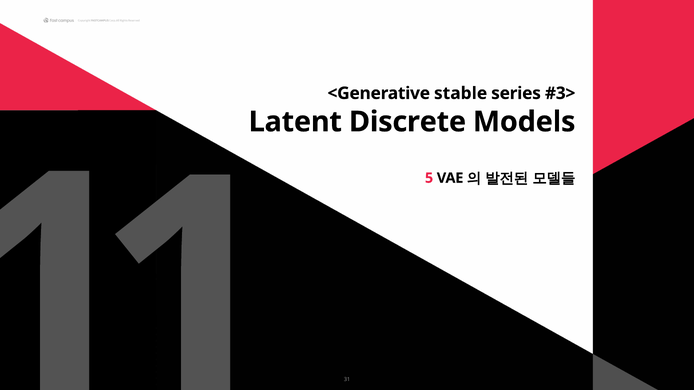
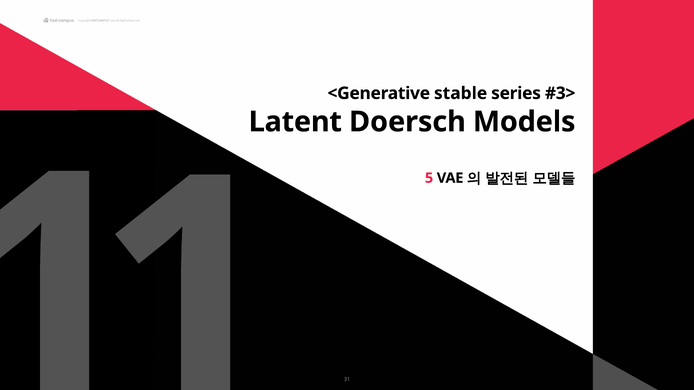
Discrete: Discrete -> Doersch
